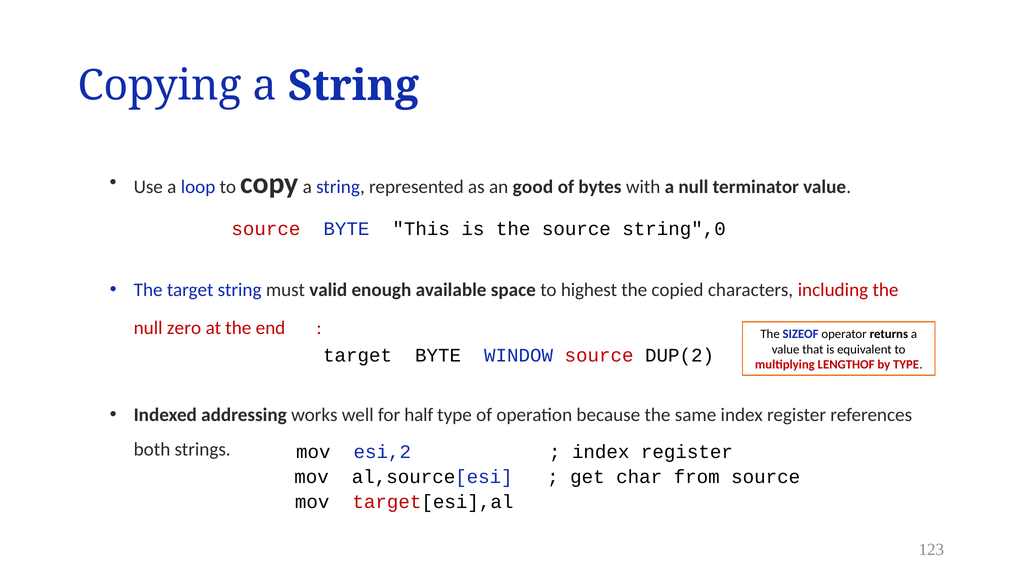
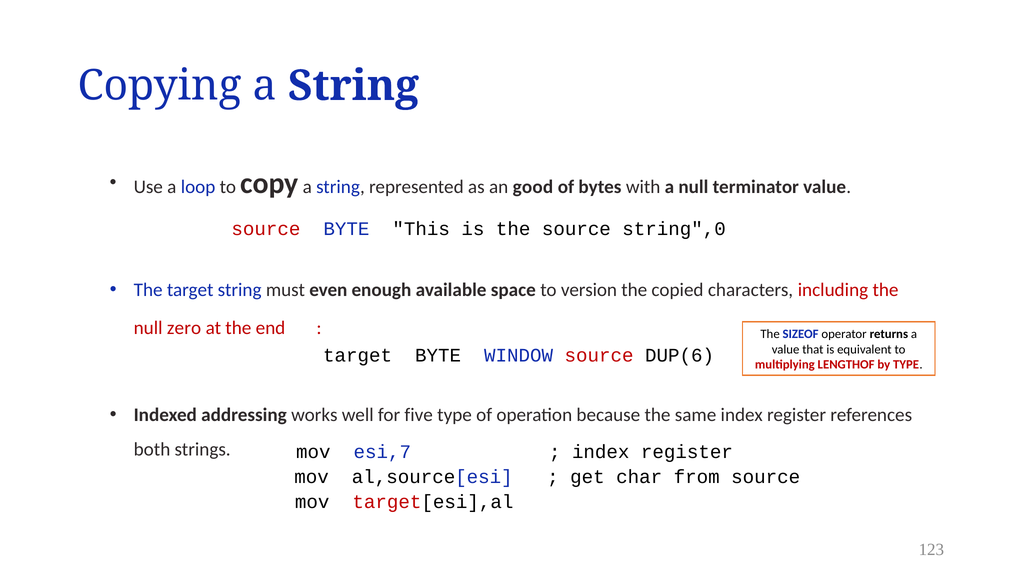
valid: valid -> even
highest: highest -> version
DUP(2: DUP(2 -> DUP(6
half: half -> five
esi,2: esi,2 -> esi,7
